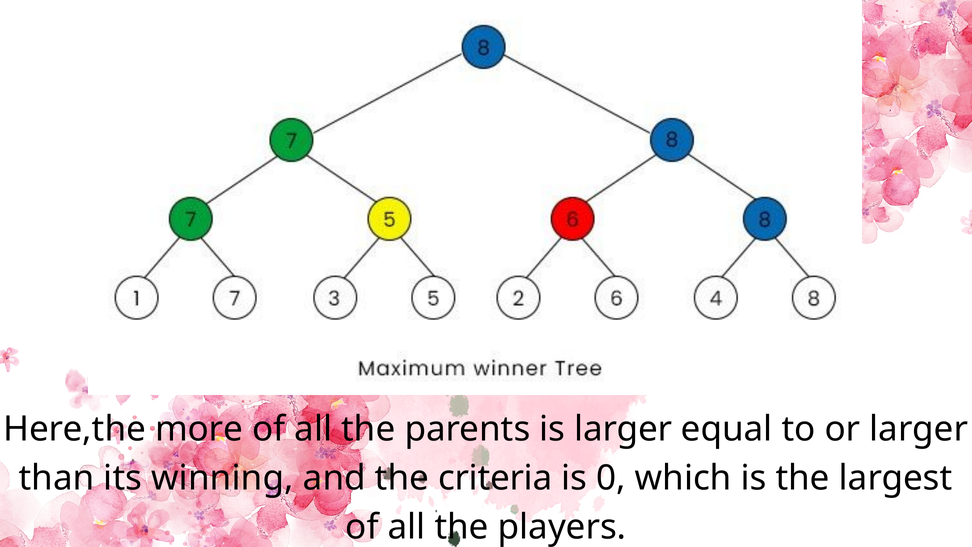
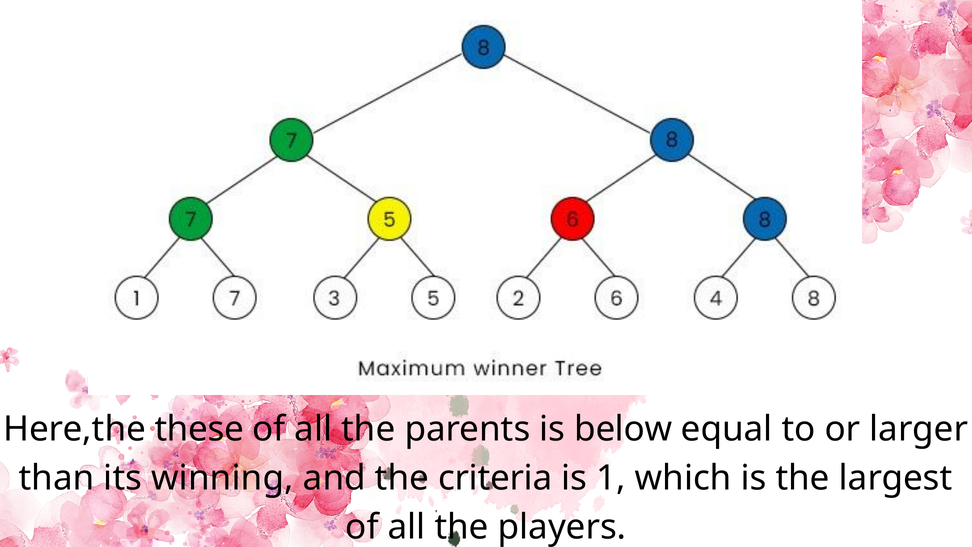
more: more -> these
is larger: larger -> below
0: 0 -> 1
